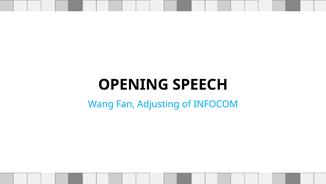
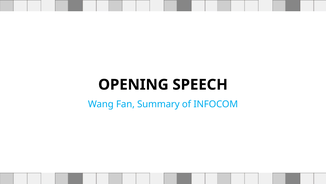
Adjusting: Adjusting -> Summary
